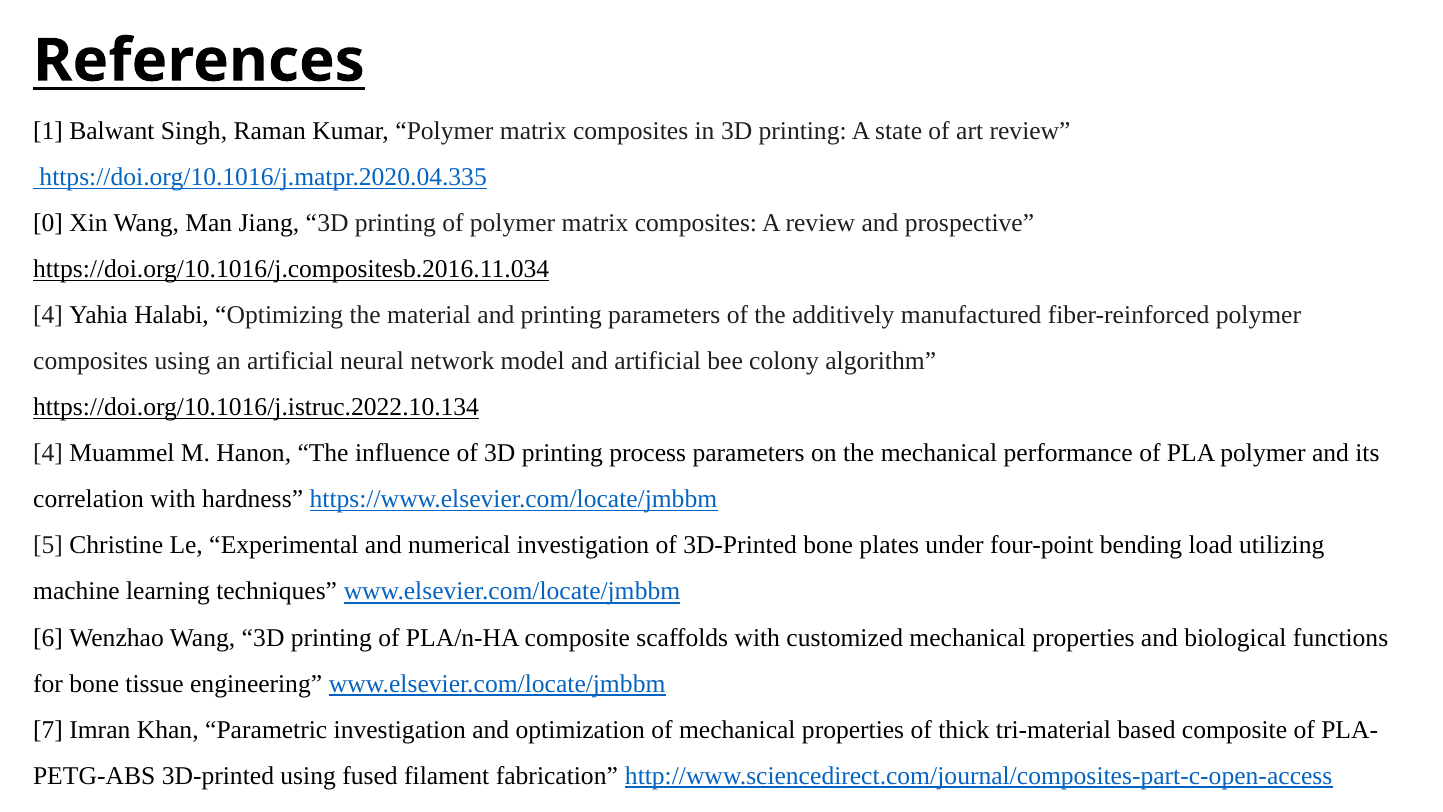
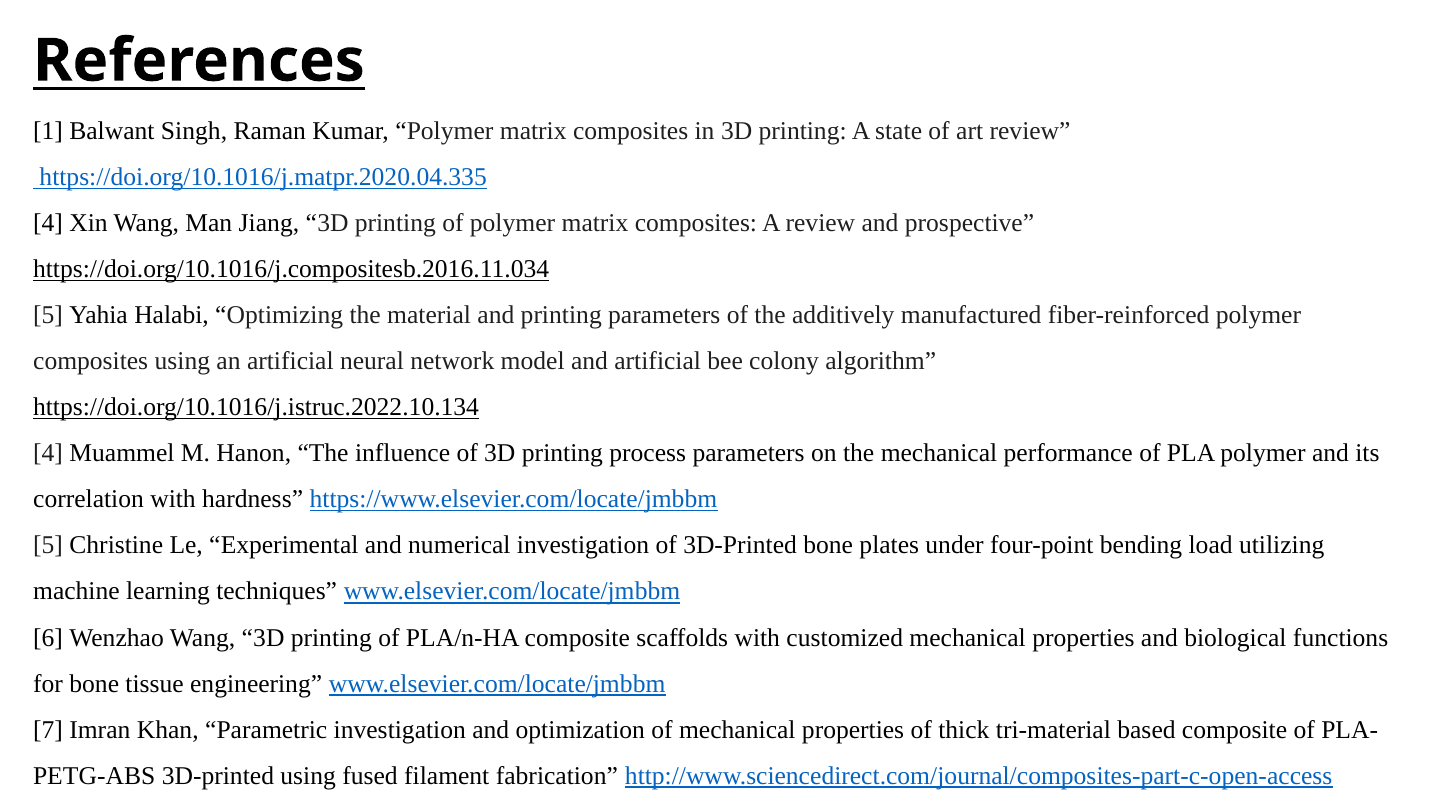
0 at (48, 223): 0 -> 4
4 at (48, 315): 4 -> 5
